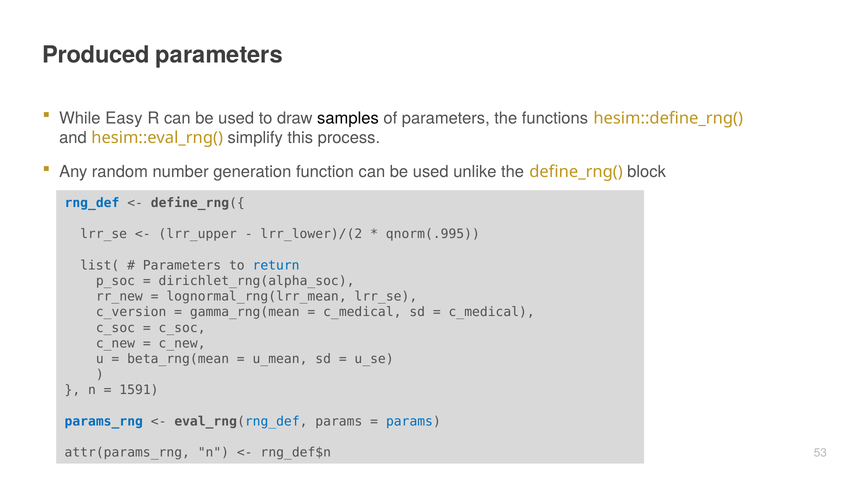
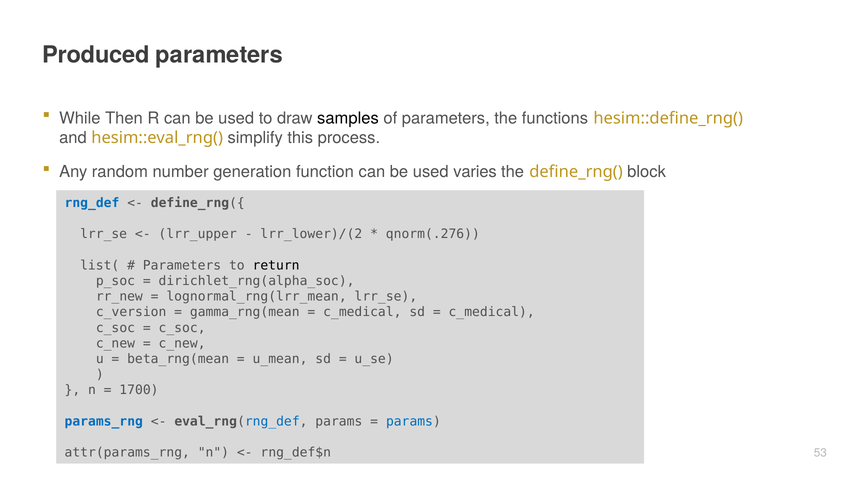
Easy: Easy -> Then
unlike: unlike -> varies
qnorm(.995: qnorm(.995 -> qnorm(.276
return colour: blue -> black
1591: 1591 -> 1700
